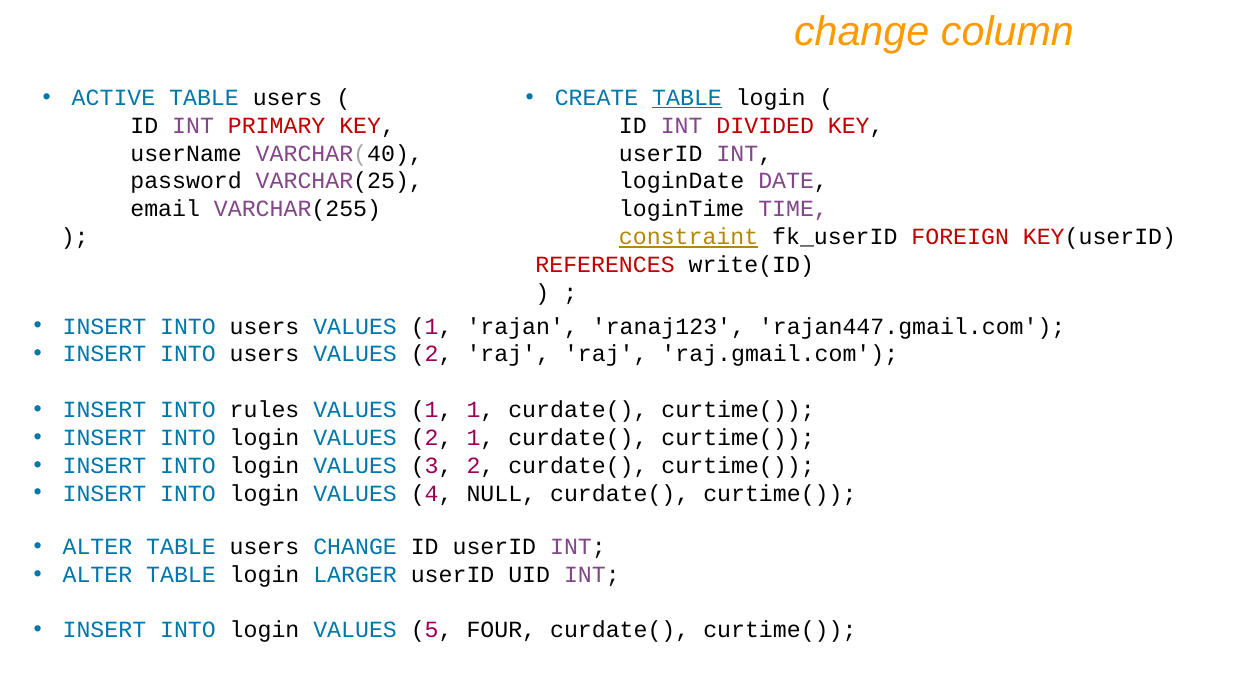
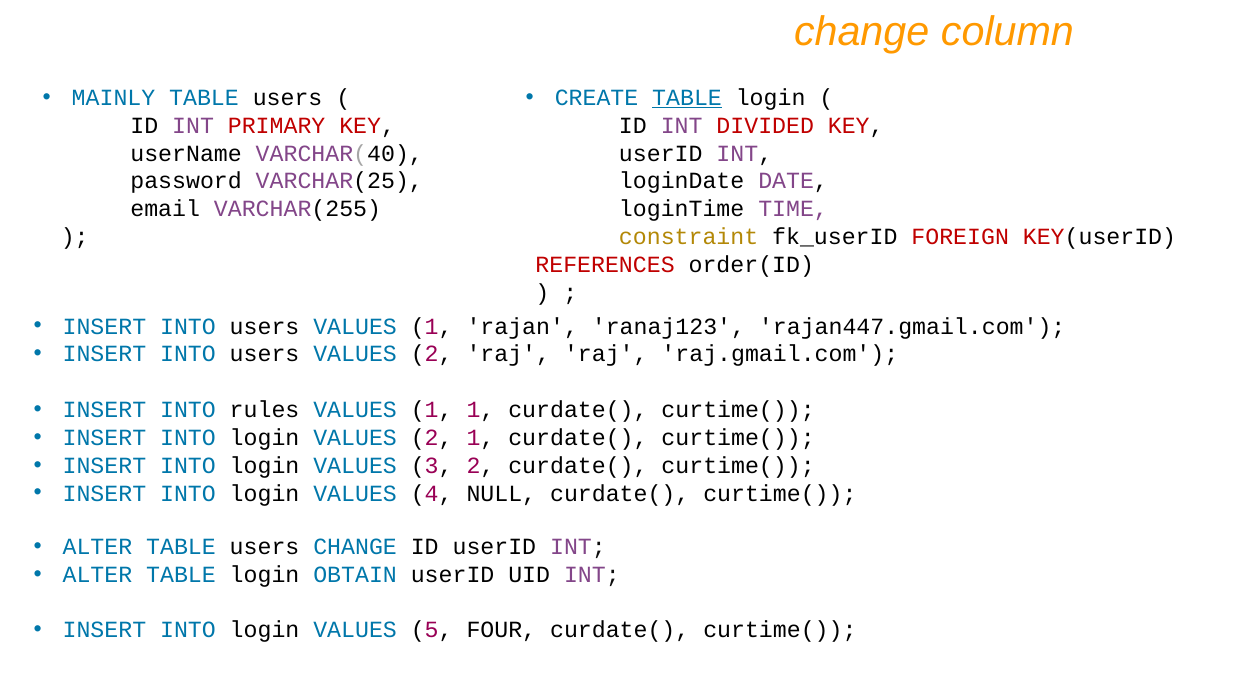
ACTIVE: ACTIVE -> MAINLY
constraint underline: present -> none
write(ID: write(ID -> order(ID
LARGER: LARGER -> OBTAIN
